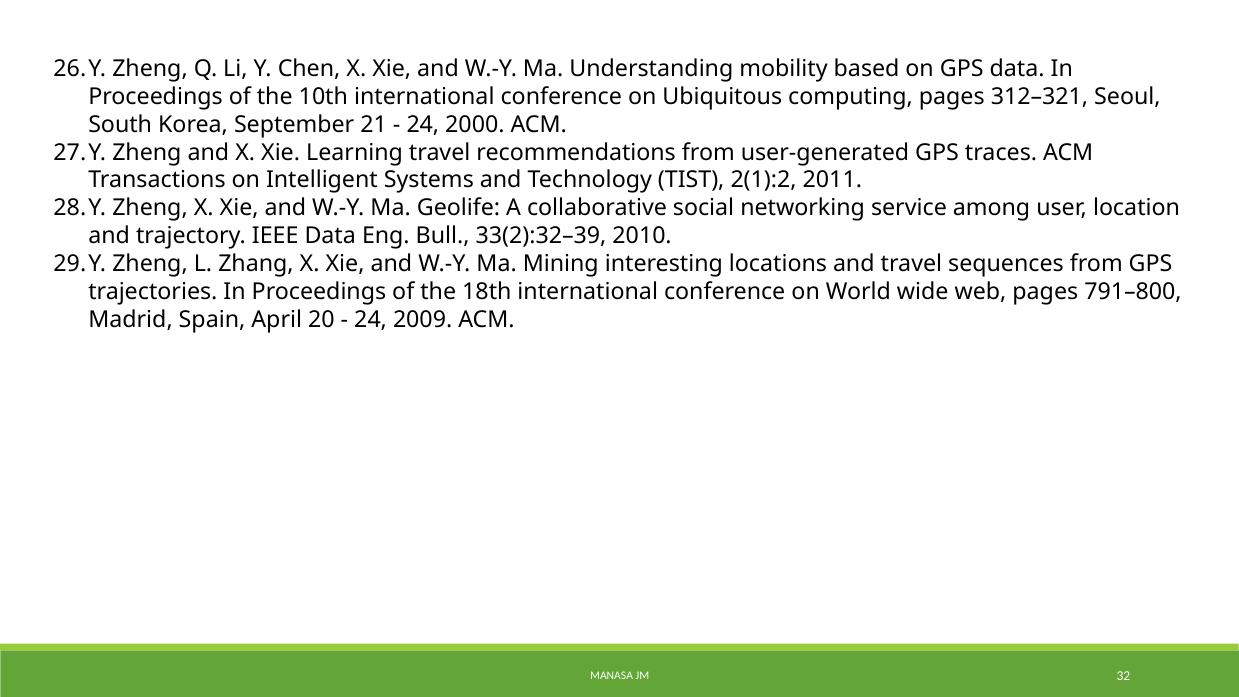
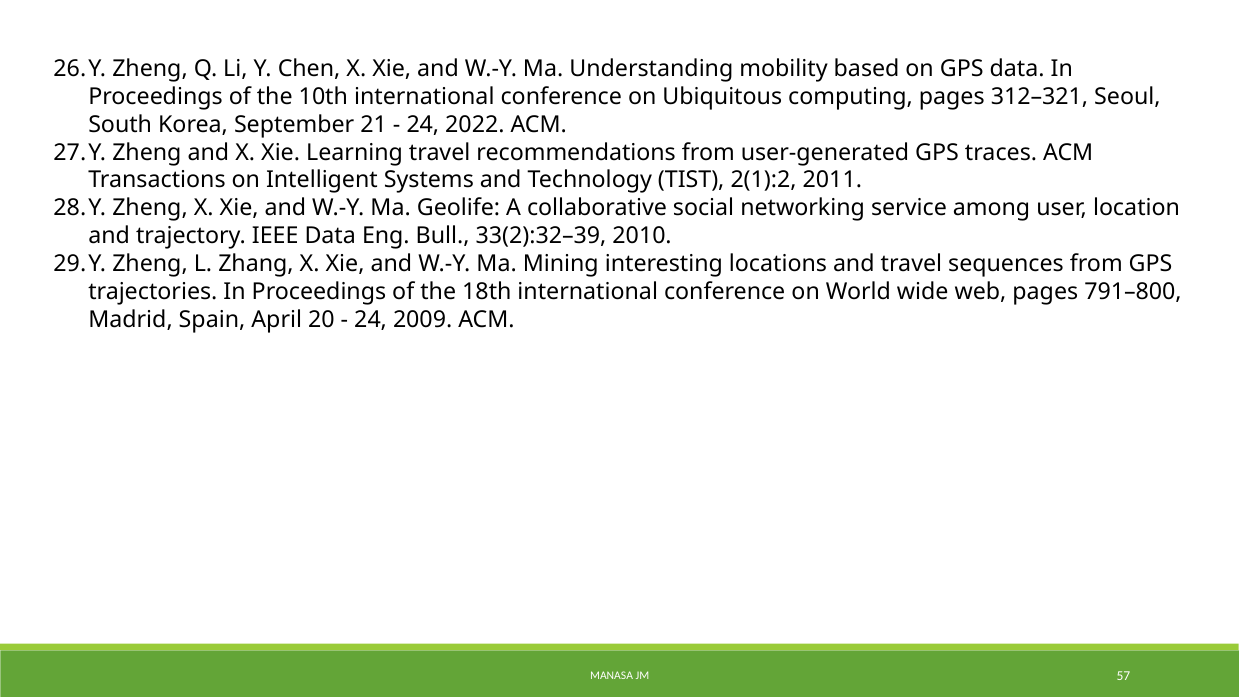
2000: 2000 -> 2022
32: 32 -> 57
